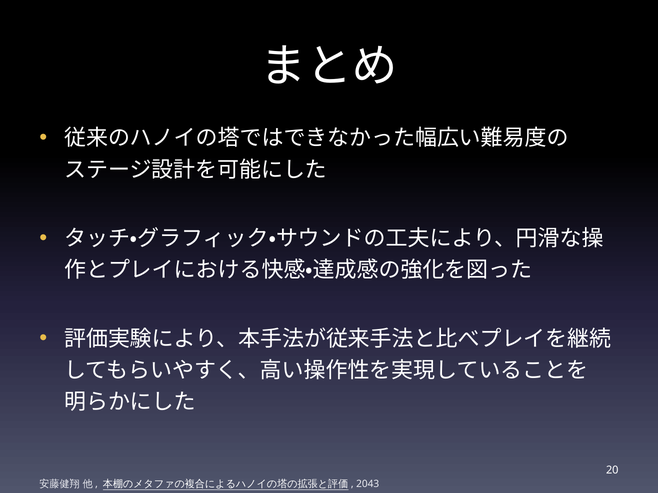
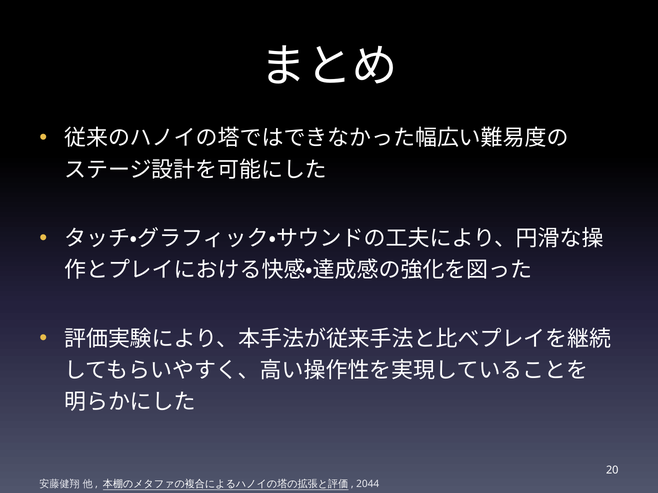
2043: 2043 -> 2044
